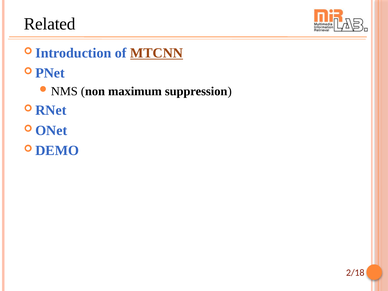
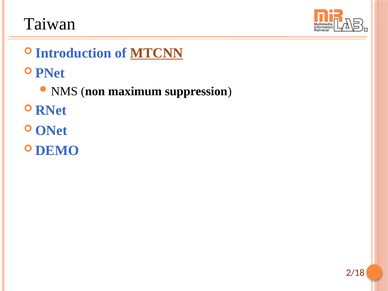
Related: Related -> Taiwan
